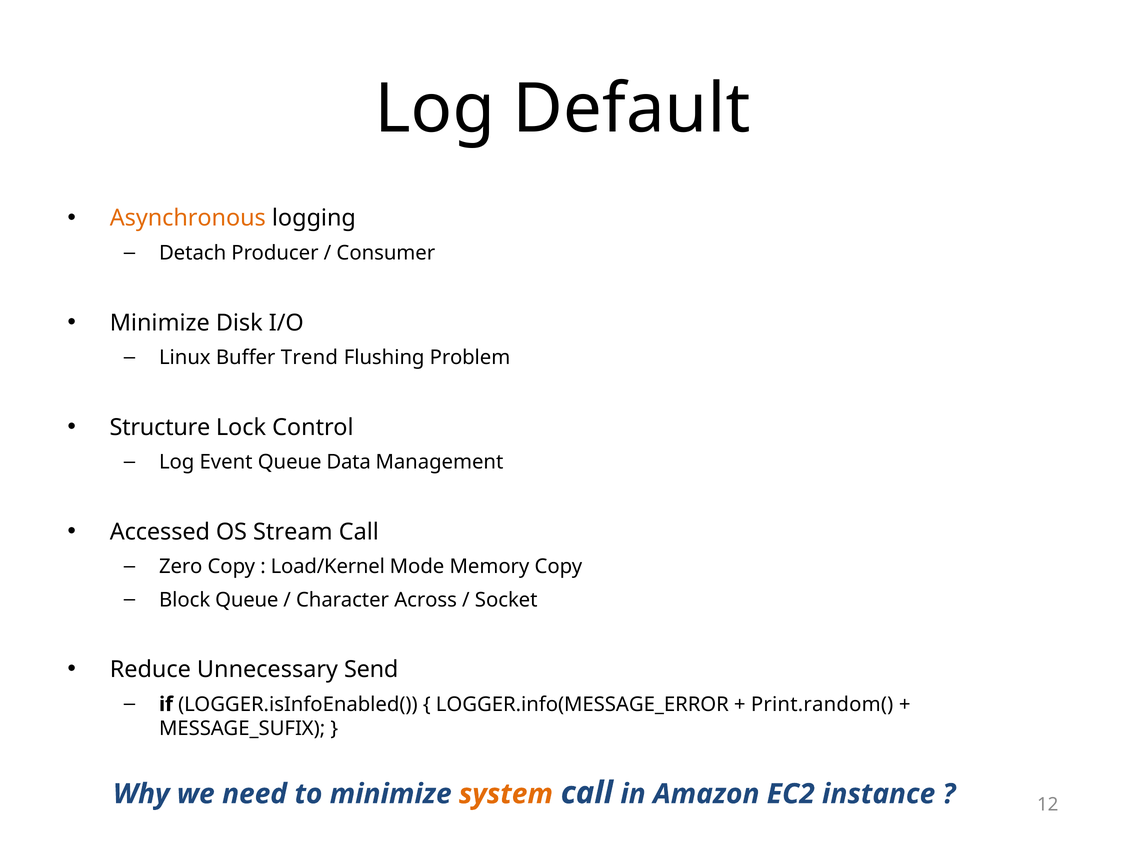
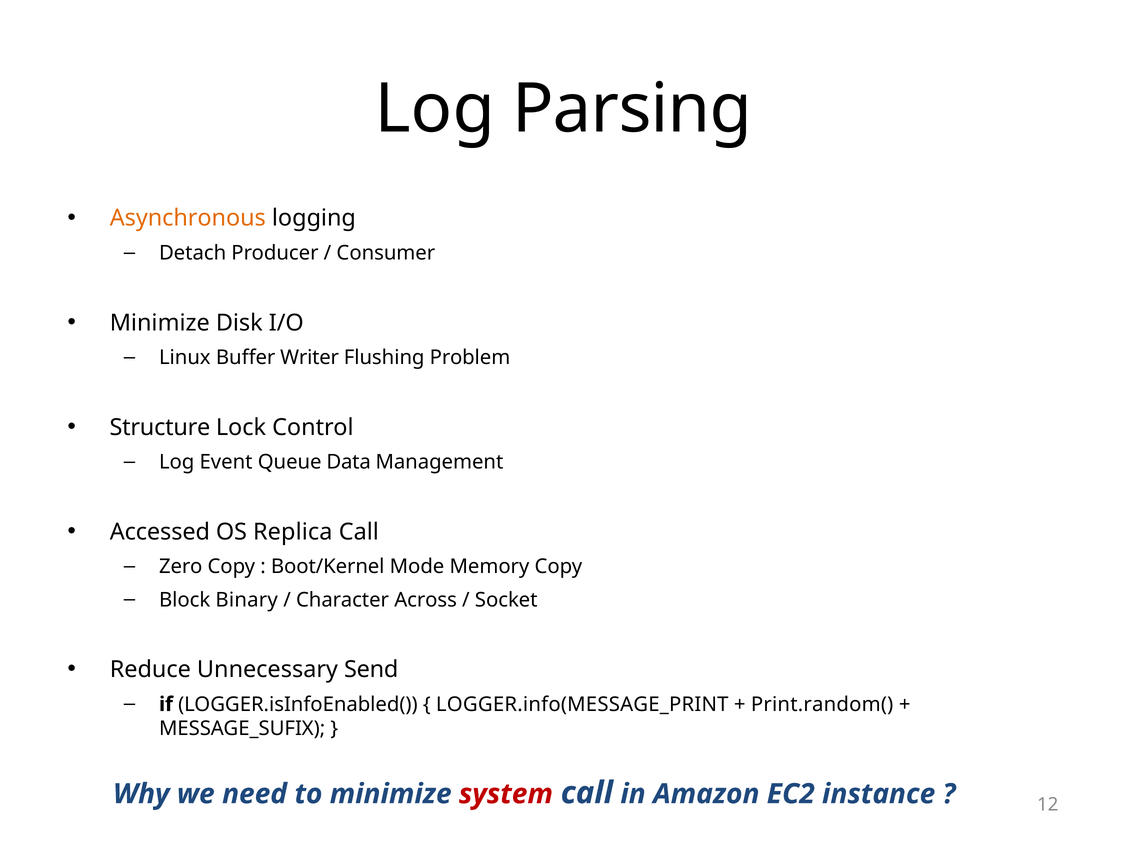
Default: Default -> Parsing
Trend: Trend -> Writer
Stream: Stream -> Replica
Load/Kernel: Load/Kernel -> Boot/Kernel
Block Queue: Queue -> Binary
LOGGER.info(MESSAGE_ERROR: LOGGER.info(MESSAGE_ERROR -> LOGGER.info(MESSAGE_PRINT
system colour: orange -> red
